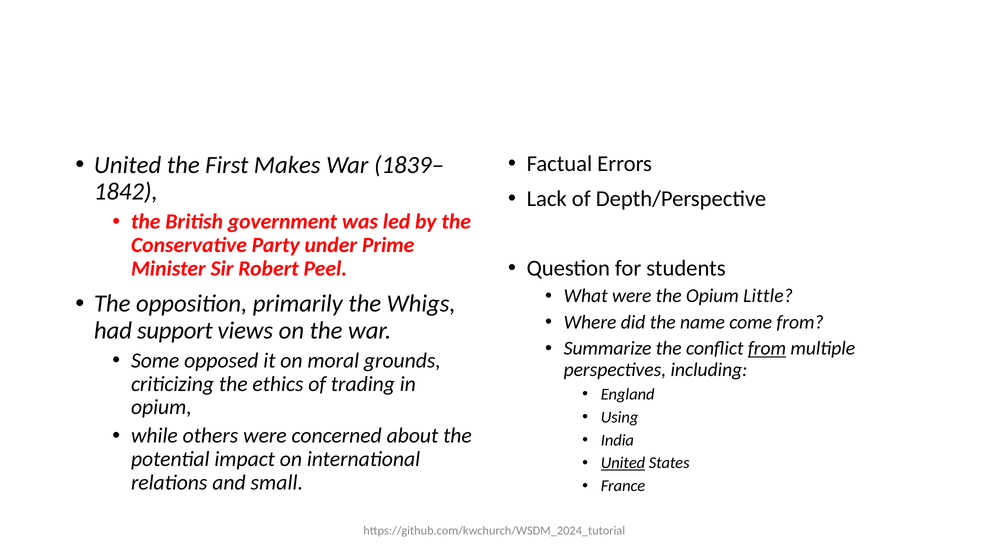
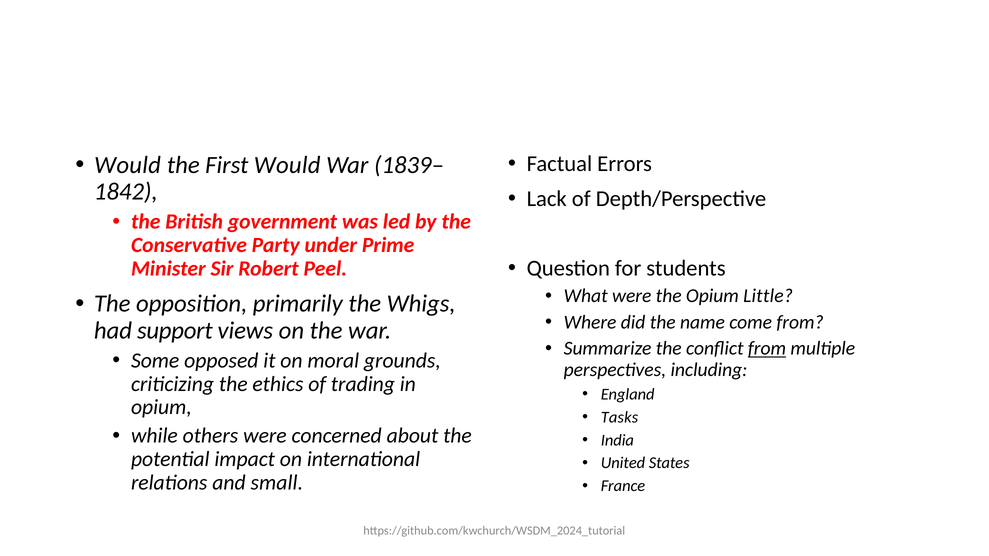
United at (128, 165): United -> Would
First Makes: Makes -> Would
Using: Using -> Tasks
United at (623, 463) underline: present -> none
